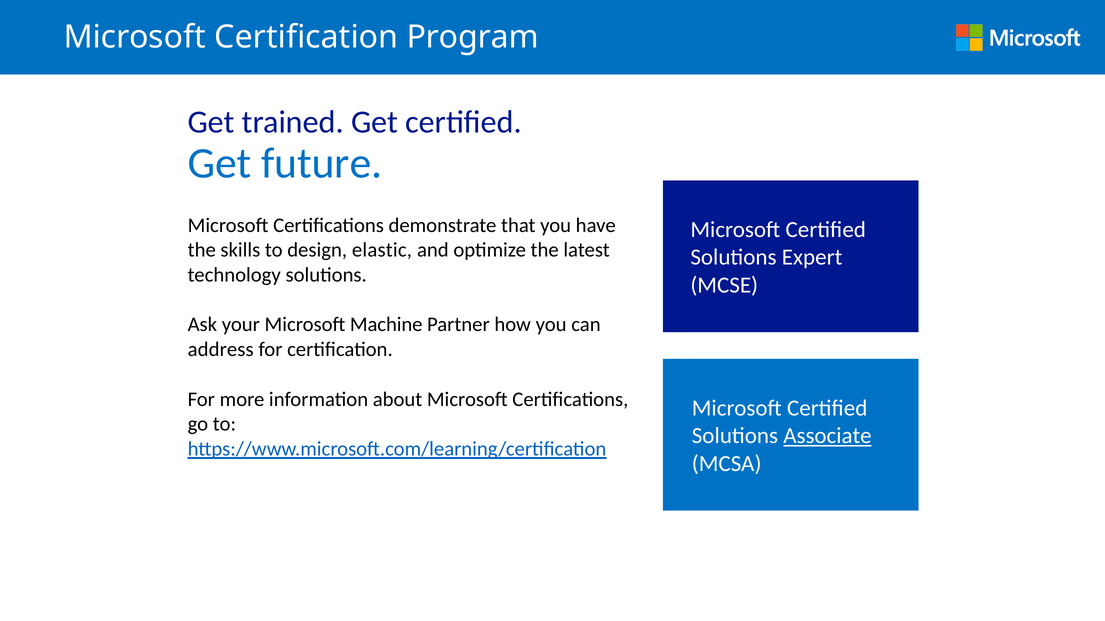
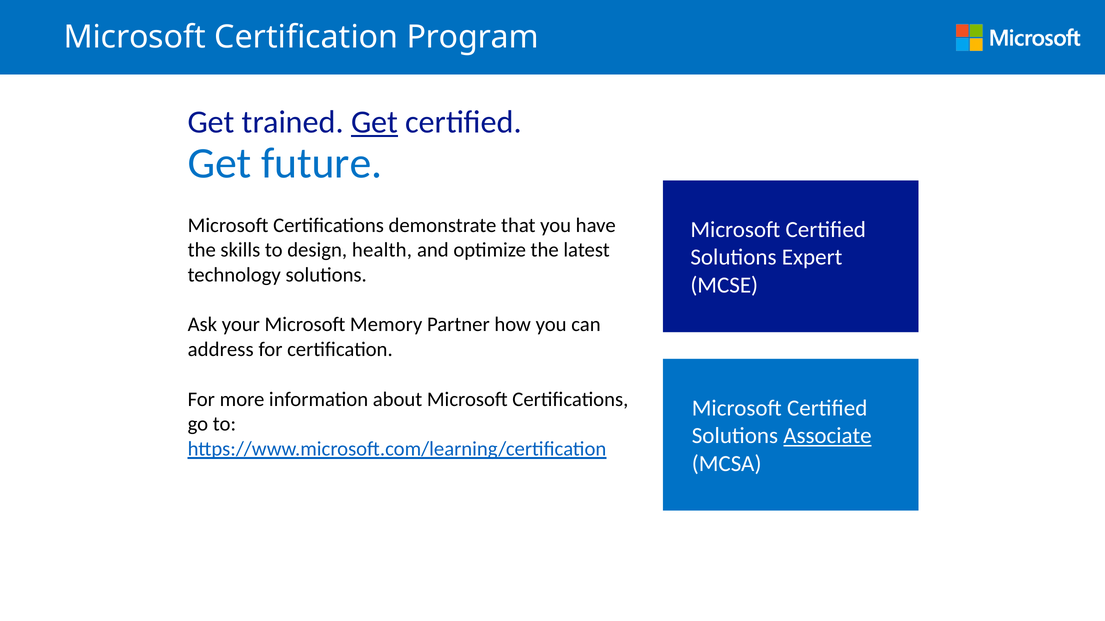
Get at (374, 122) underline: none -> present
elastic: elastic -> health
Machine: Machine -> Memory
